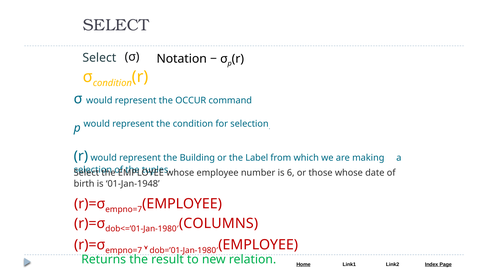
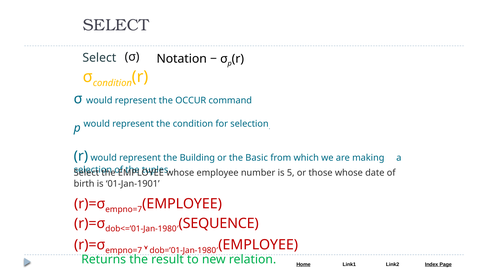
Label: Label -> Basic
6: 6 -> 5
01-Jan-1948: 01-Jan-1948 -> 01-Jan-1901
COLUMNS: COLUMNS -> SEQUENCE
